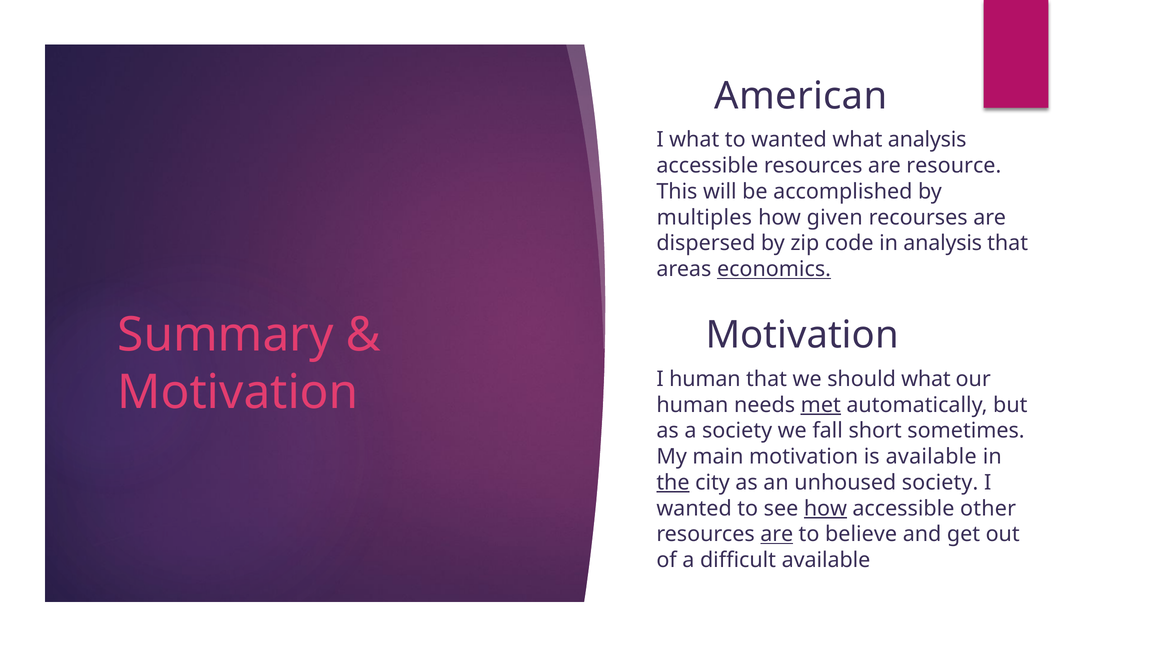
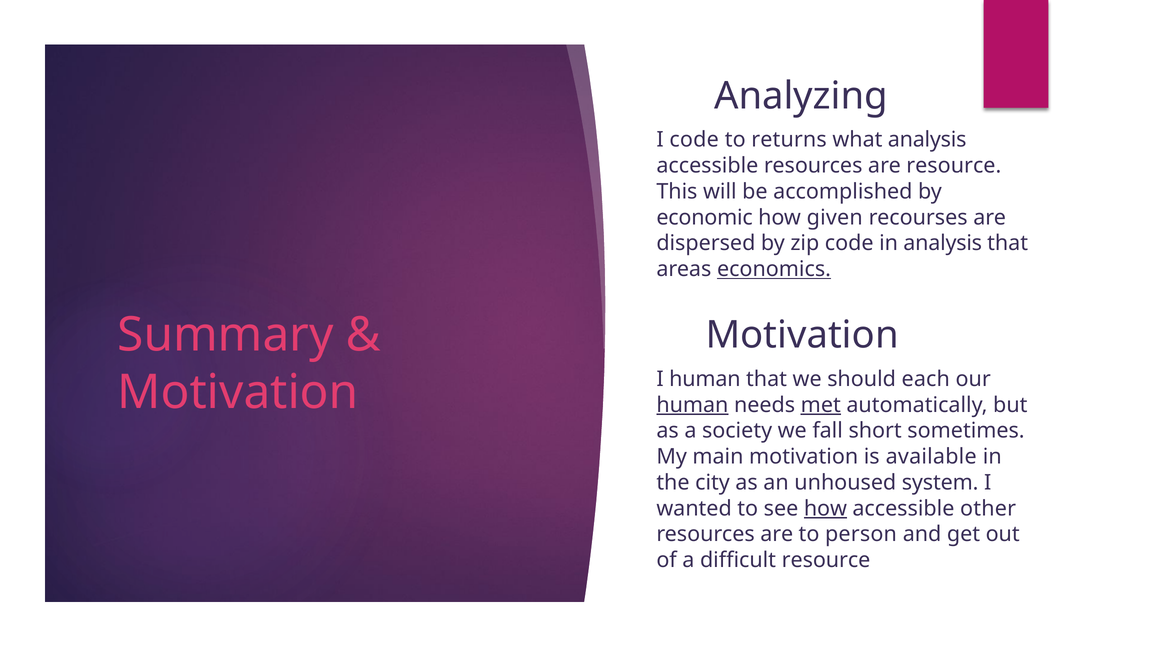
American: American -> Analyzing
I what: what -> code
to wanted: wanted -> returns
multiples: multiples -> economic
should what: what -> each
human at (692, 404) underline: none -> present
the underline: present -> none
unhoused society: society -> system
are at (777, 534) underline: present -> none
believe: believe -> person
difficult available: available -> resource
